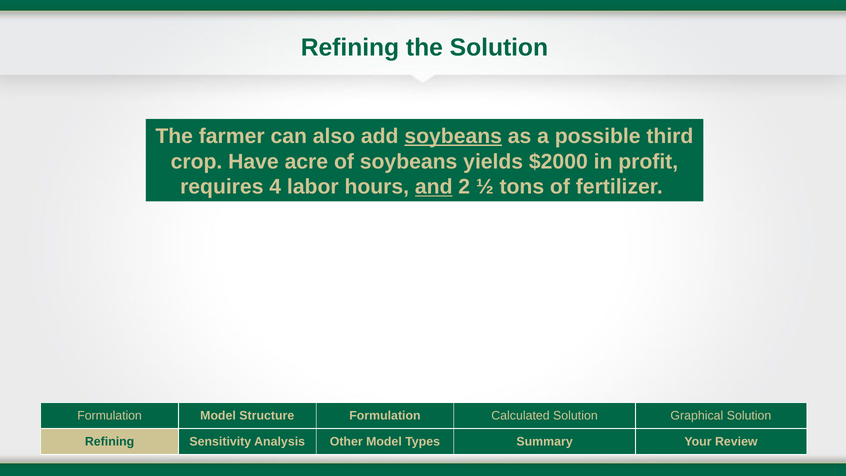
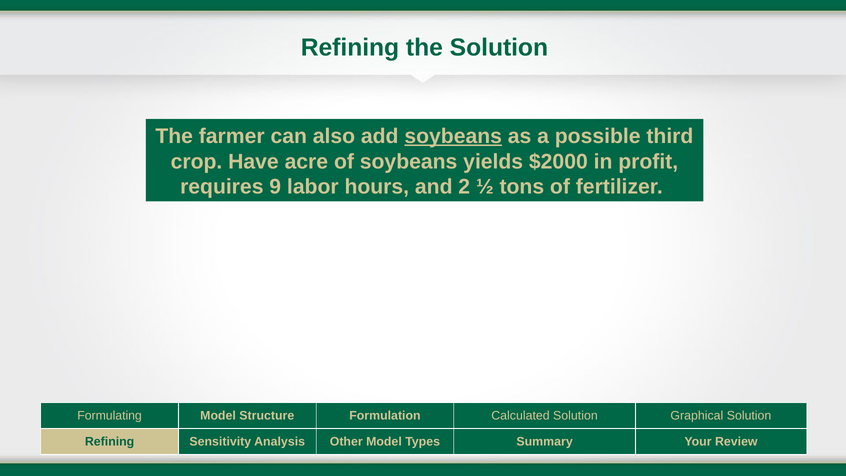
4: 4 -> 9
and underline: present -> none
Formulation at (110, 416): Formulation -> Formulating
